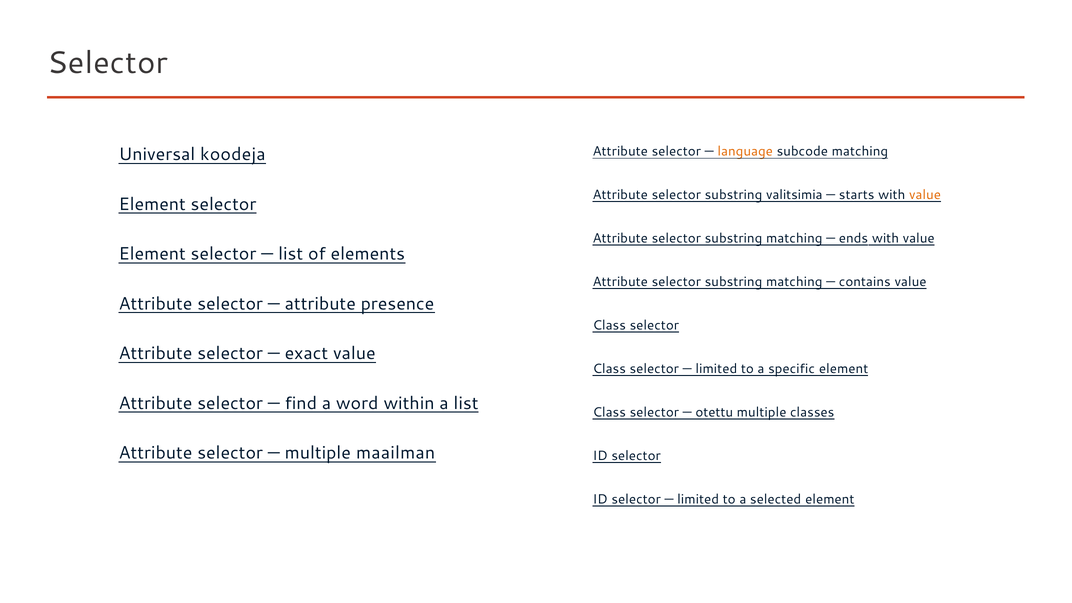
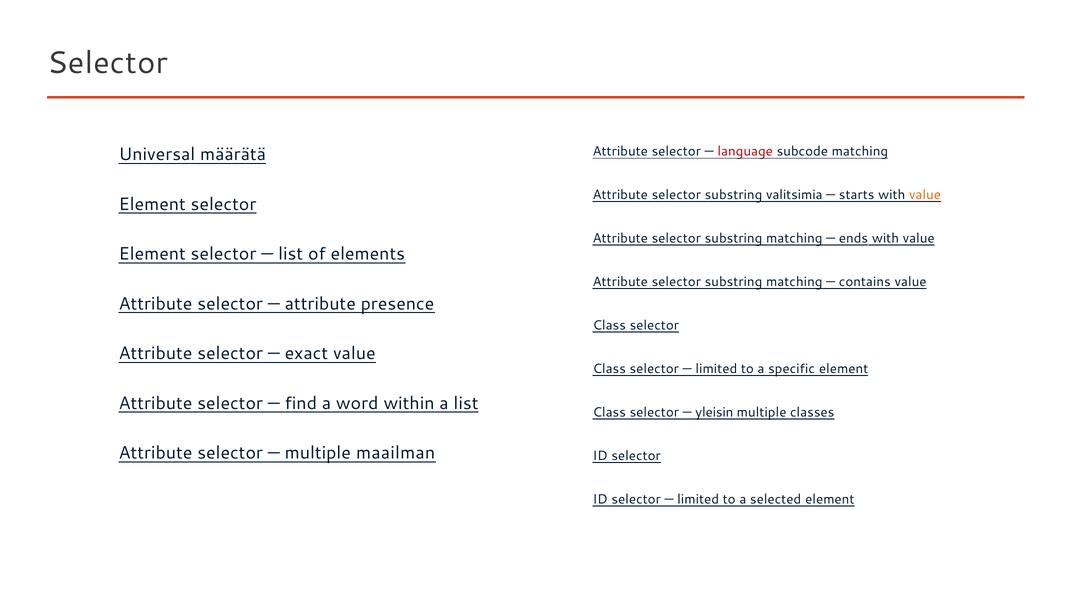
language colour: orange -> red
koodeja: koodeja -> määrätä
otettu: otettu -> yleisin
